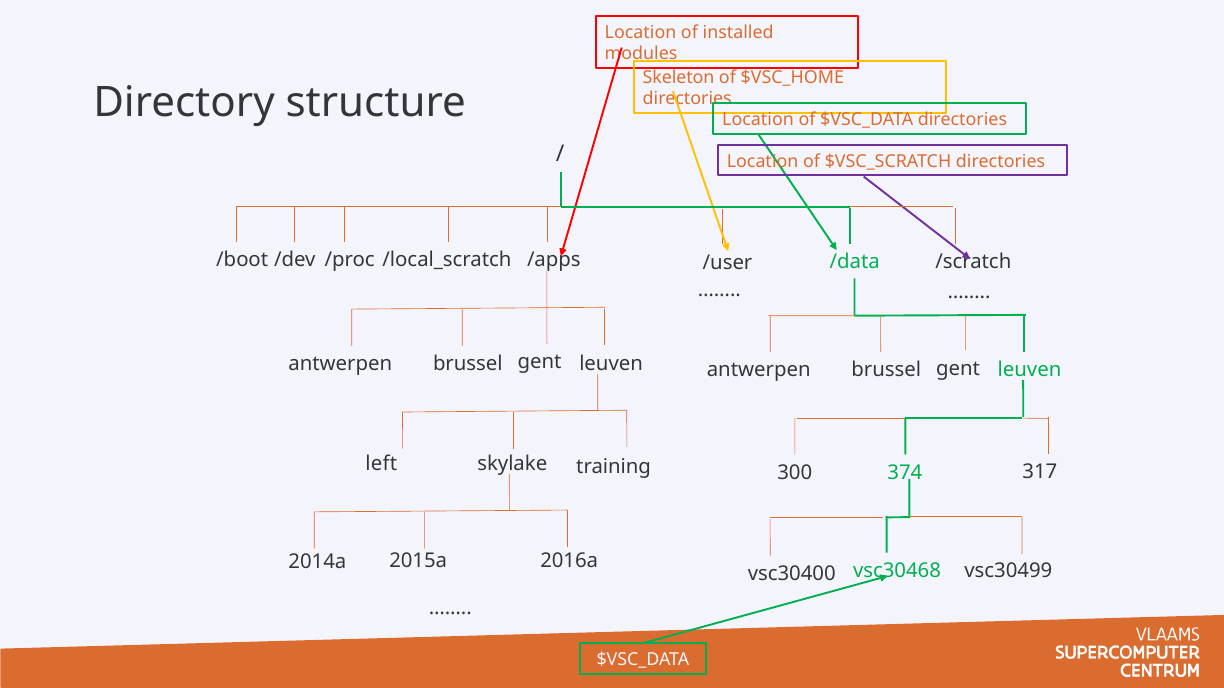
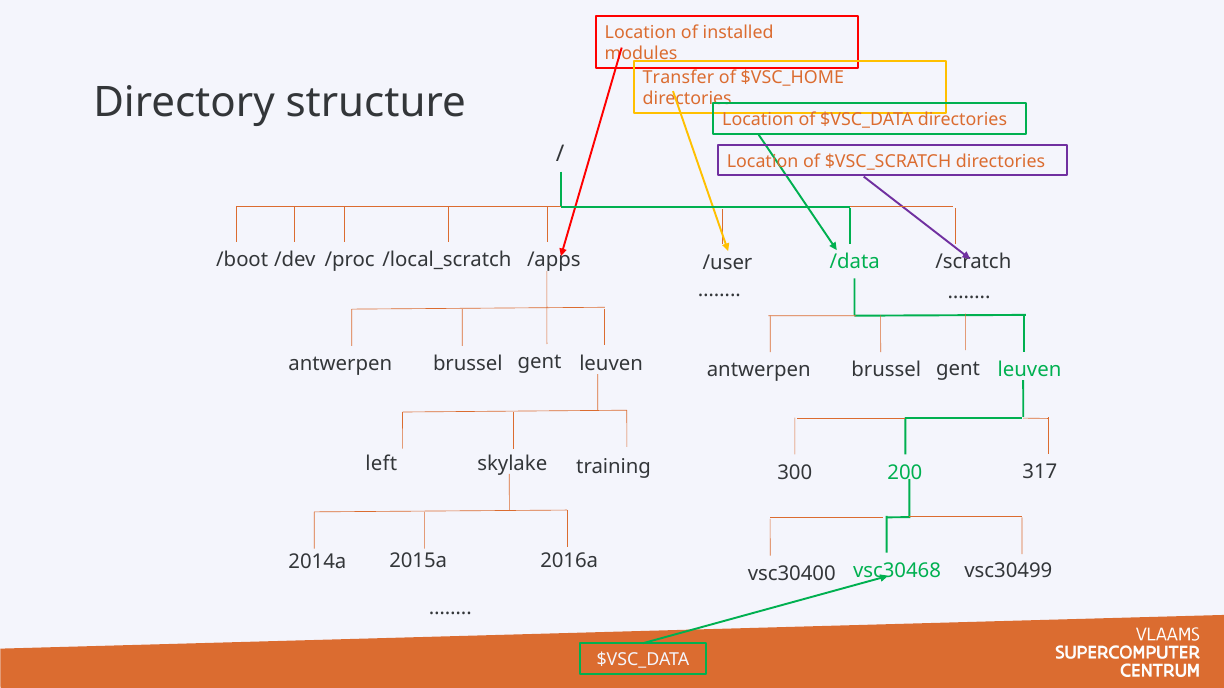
Skeleton: Skeleton -> Transfer
374: 374 -> 200
